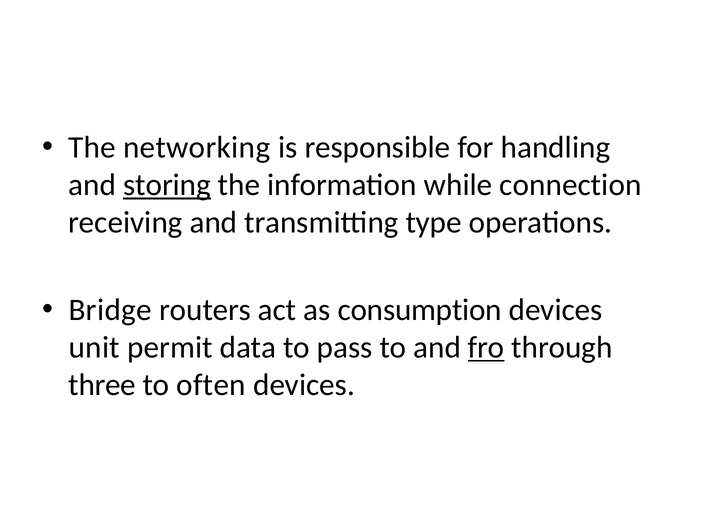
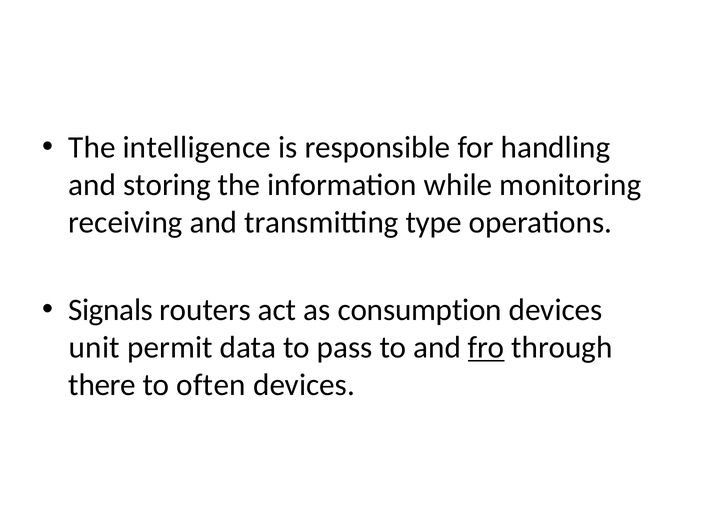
networking: networking -> intelligence
storing underline: present -> none
connection: connection -> monitoring
Bridge: Bridge -> Signals
three: three -> there
